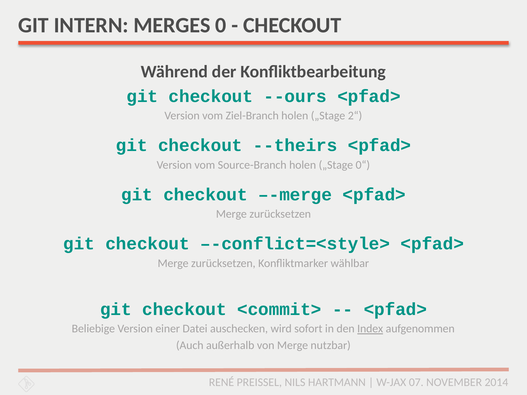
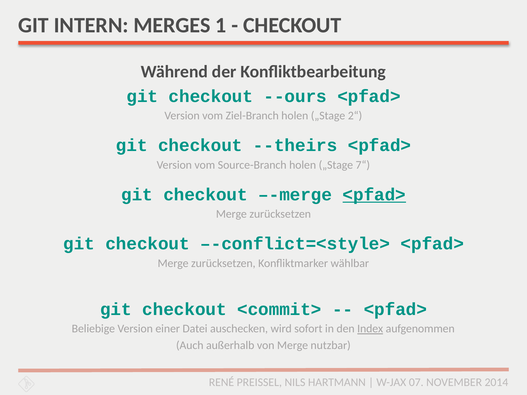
0: 0 -> 1
0“: 0“ -> 7“
<pfad> at (374, 195) underline: none -> present
